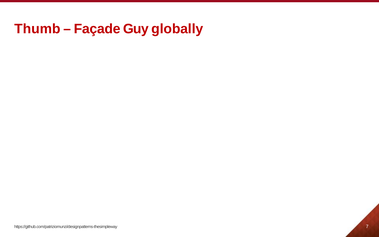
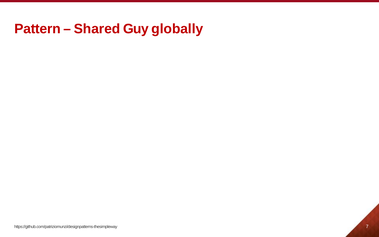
Thumb: Thumb -> Pattern
Façade: Façade -> Shared
